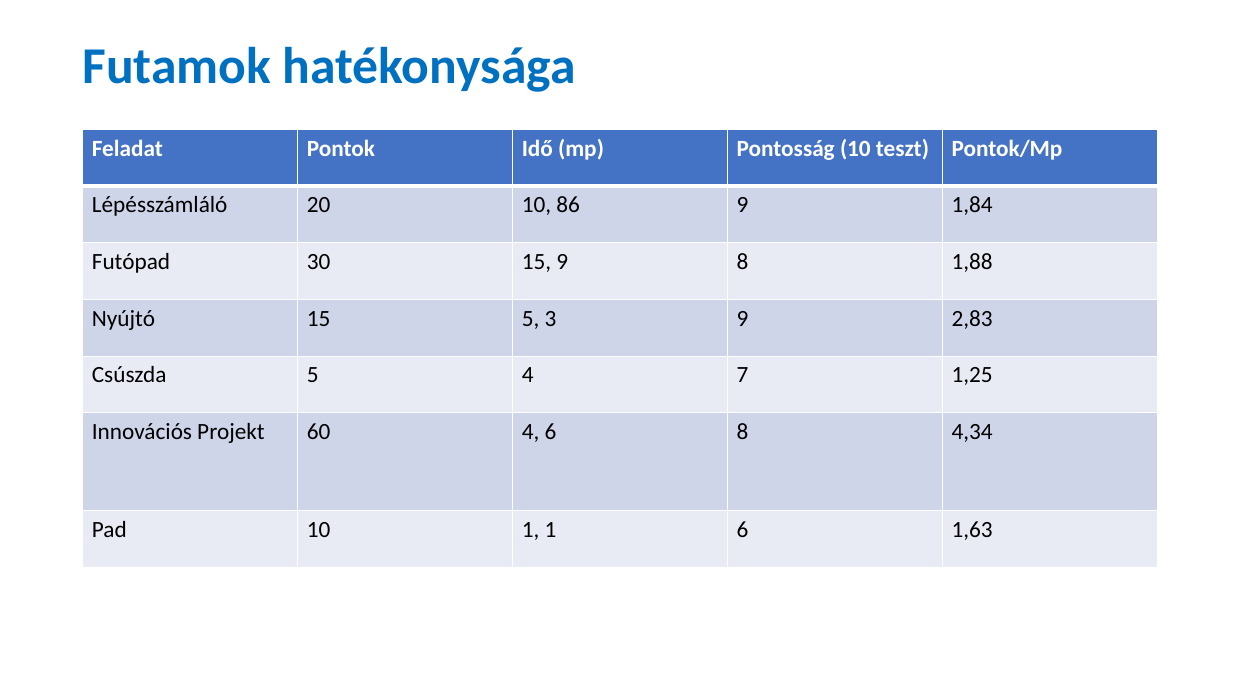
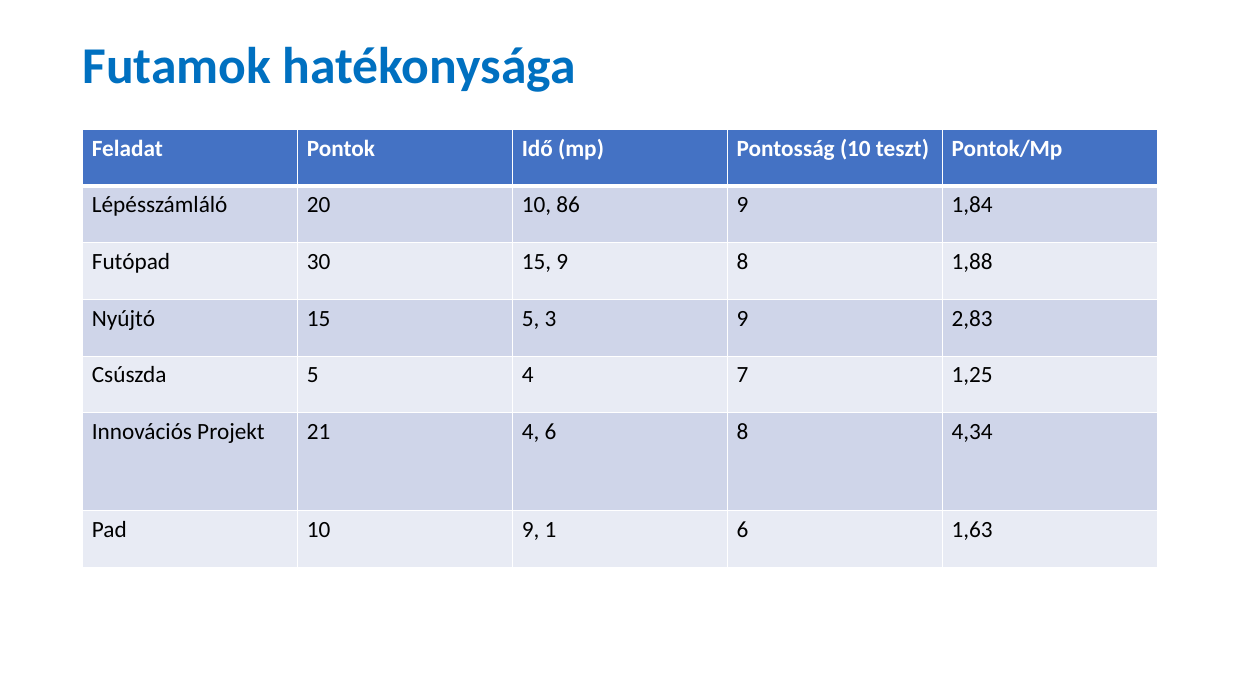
60: 60 -> 21
10 1: 1 -> 9
